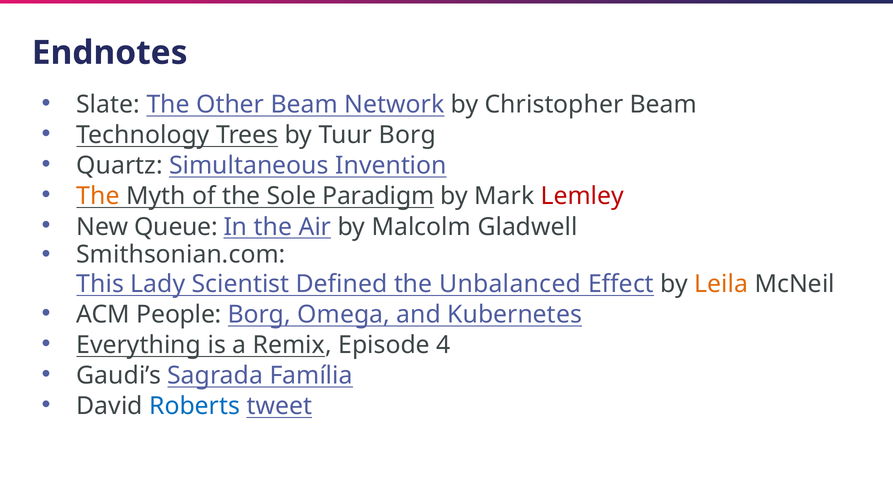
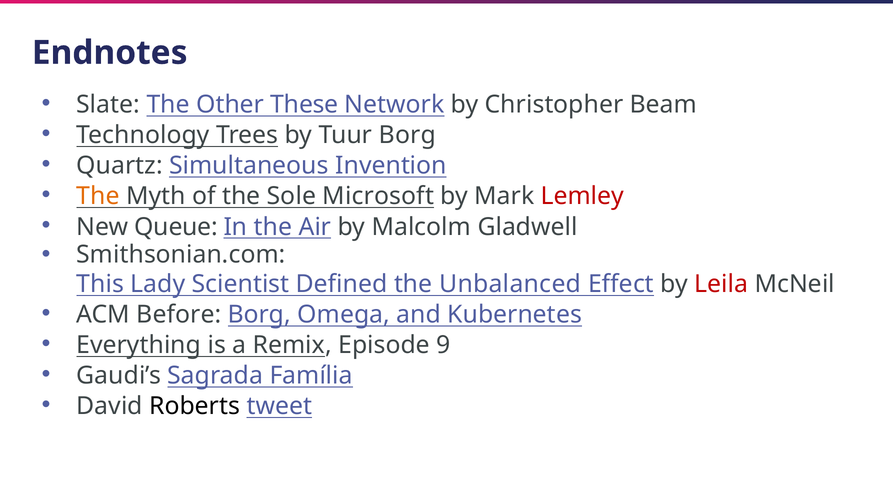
Other Beam: Beam -> These
Paradigm: Paradigm -> Microsoft
Leila colour: orange -> red
People: People -> Before
4: 4 -> 9
Roberts colour: blue -> black
